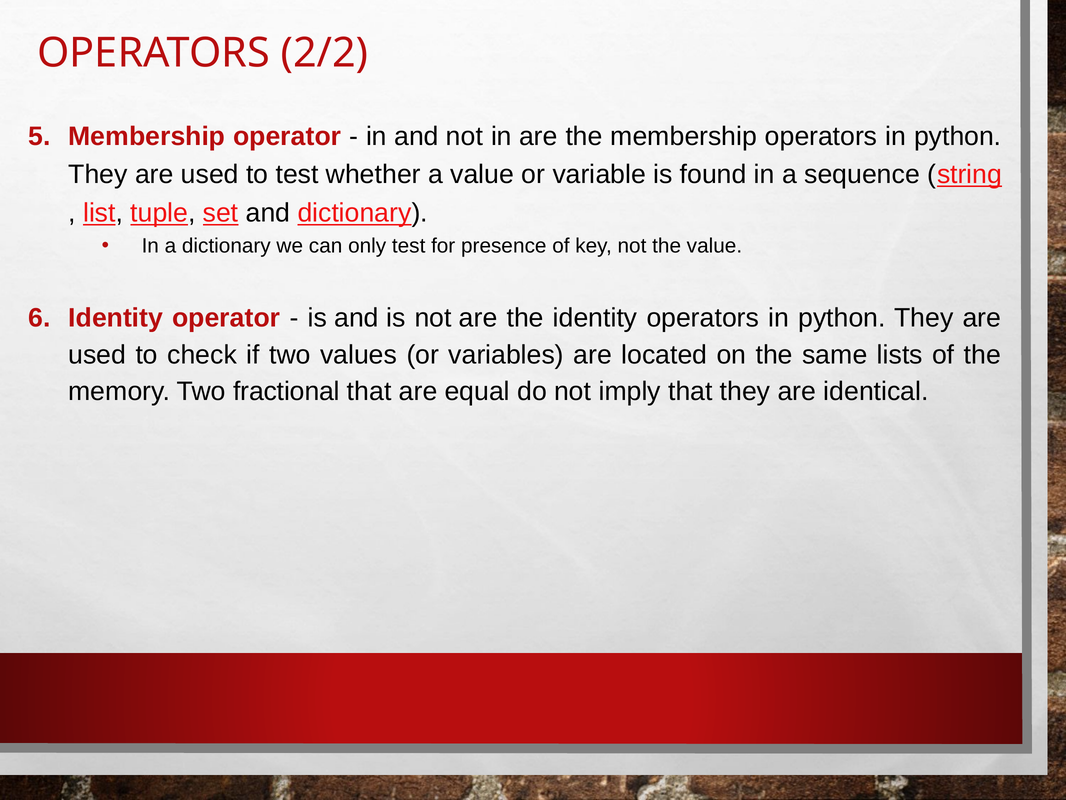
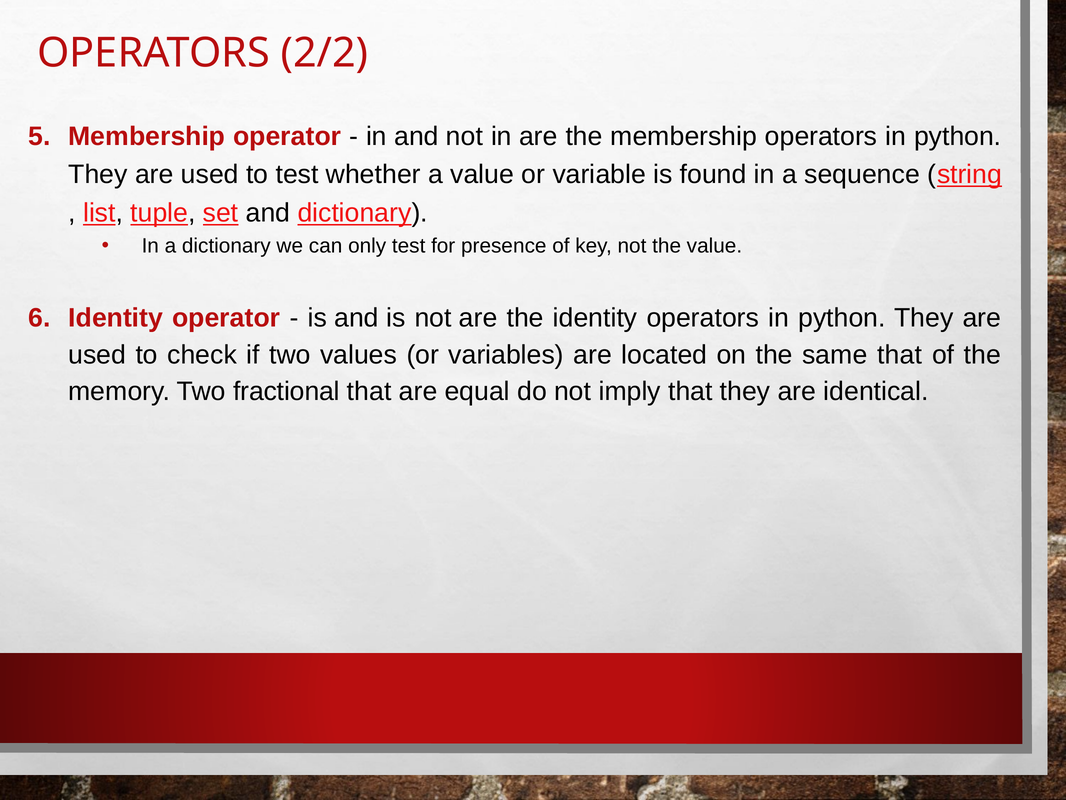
same lists: lists -> that
